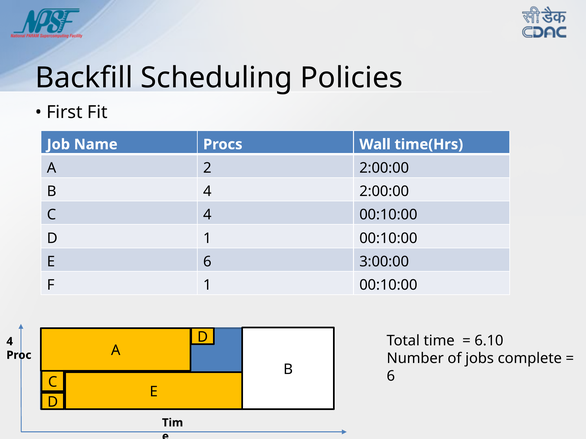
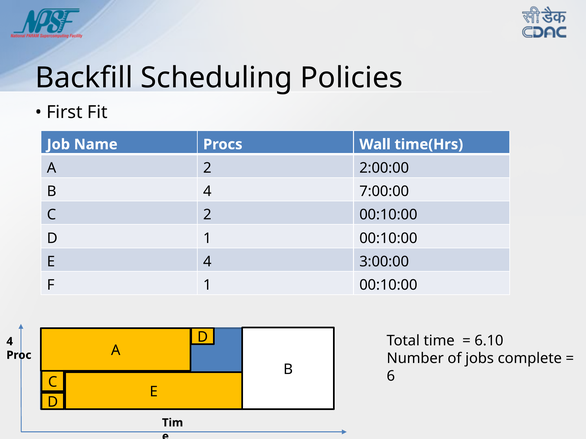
4 2:00:00: 2:00:00 -> 7:00:00
C 4: 4 -> 2
E 6: 6 -> 4
